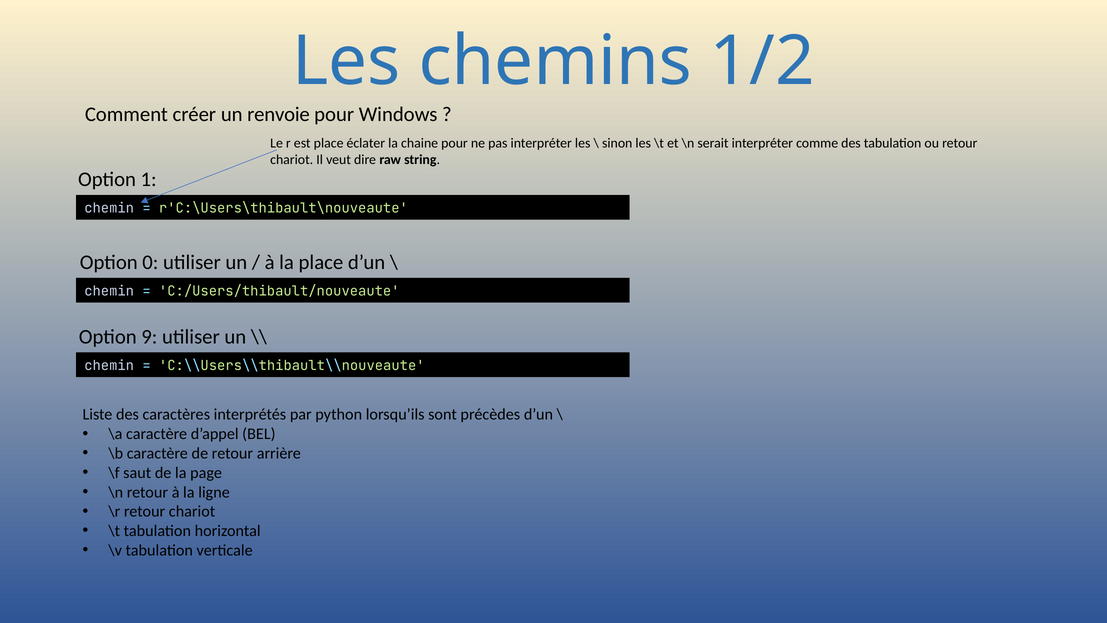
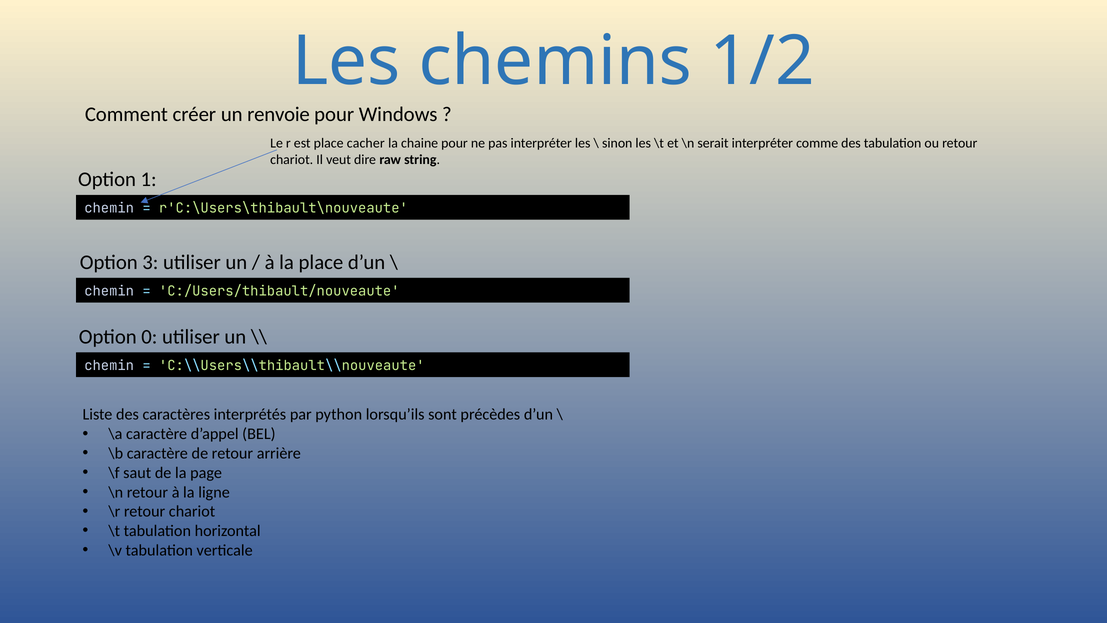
éclater: éclater -> cacher
0: 0 -> 3
9: 9 -> 0
